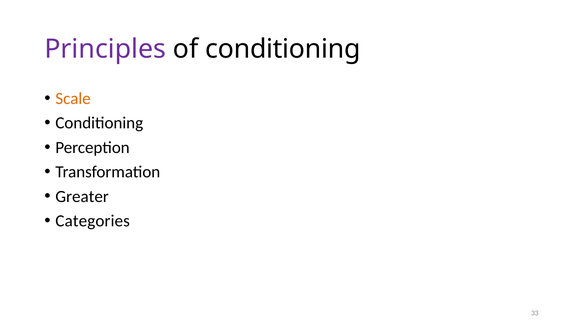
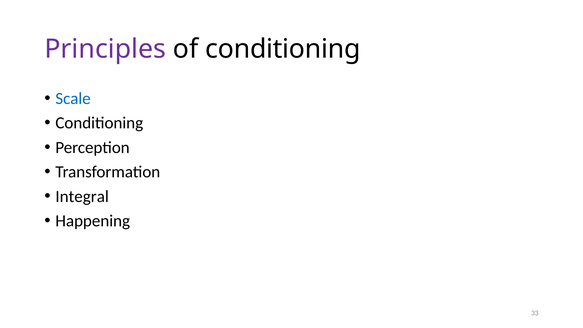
Scale colour: orange -> blue
Greater: Greater -> Integral
Categories: Categories -> Happening
